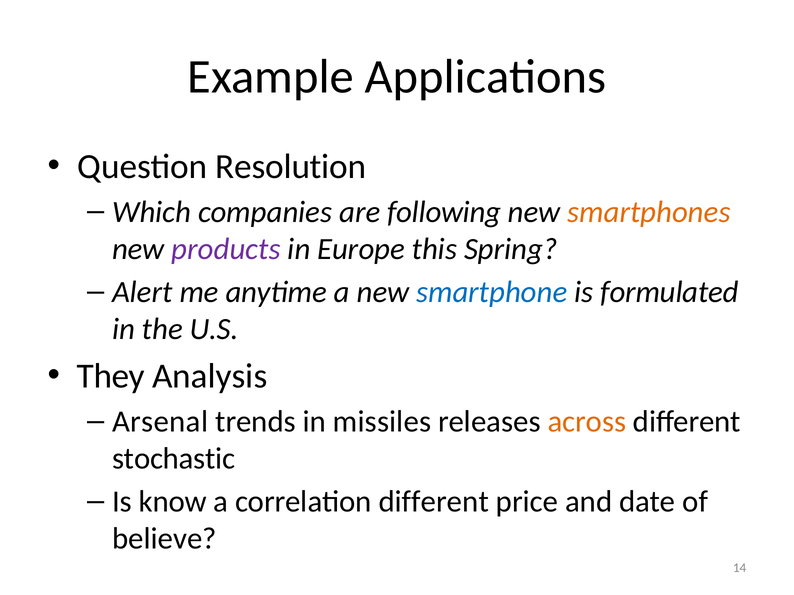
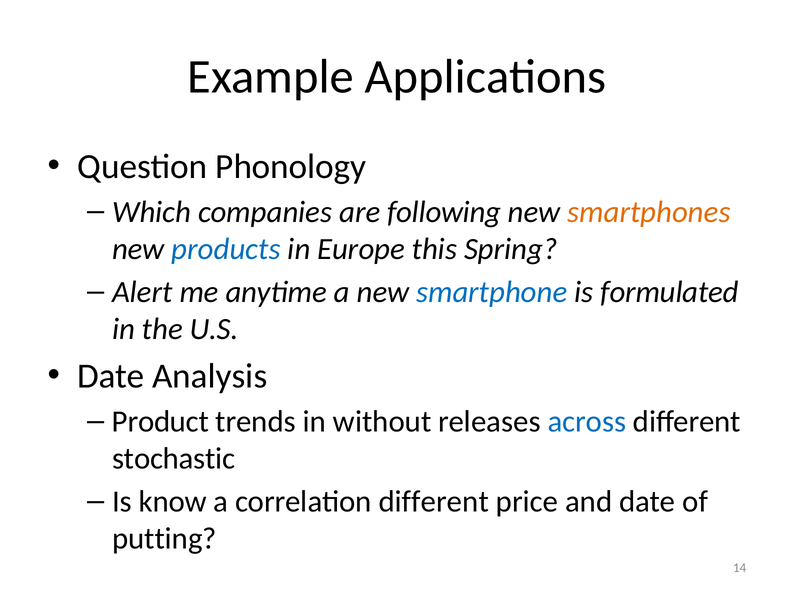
Resolution: Resolution -> Phonology
products colour: purple -> blue
They at (111, 376): They -> Date
Arsenal: Arsenal -> Product
missiles: missiles -> without
across colour: orange -> blue
believe: believe -> putting
